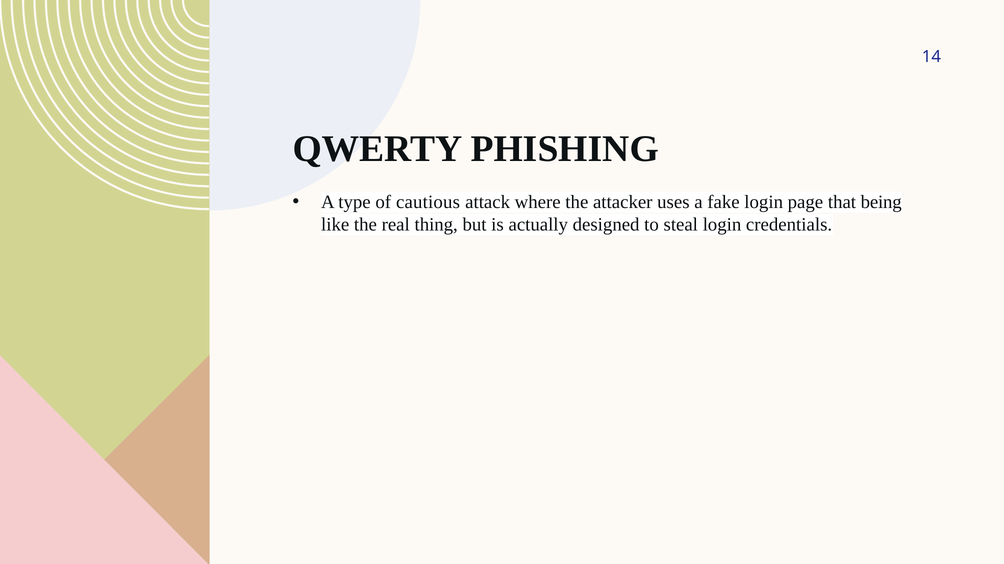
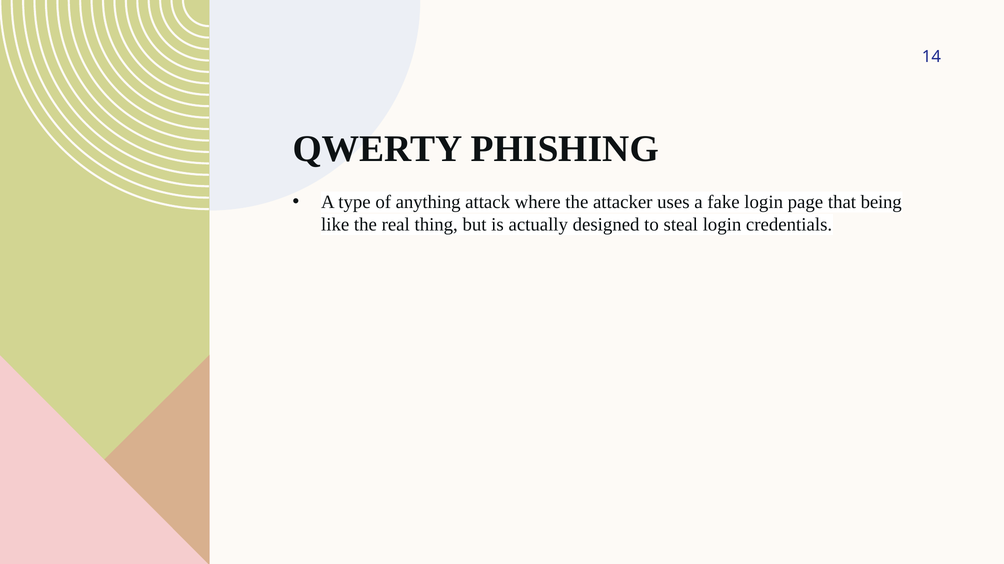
cautious: cautious -> anything
